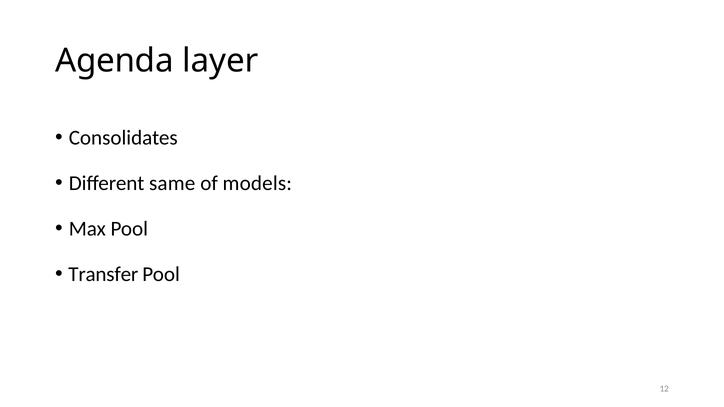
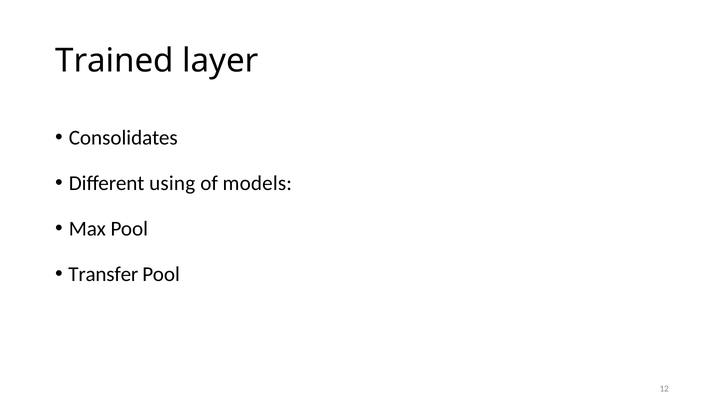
Agenda: Agenda -> Trained
same: same -> using
